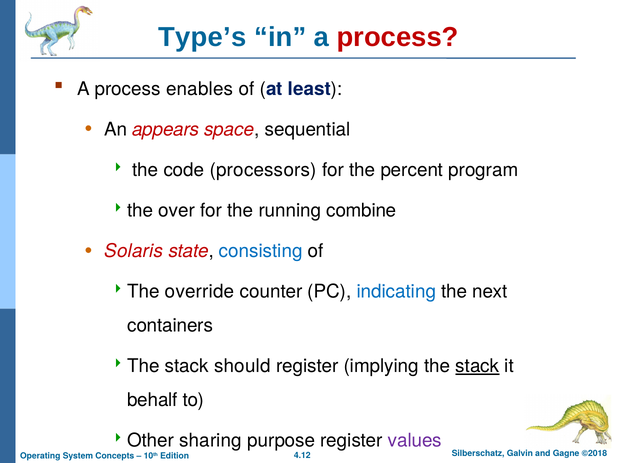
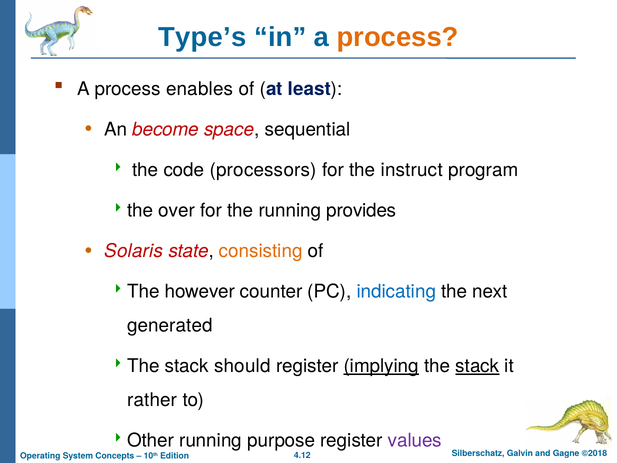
process at (398, 37) colour: red -> orange
appears: appears -> become
percent: percent -> instruct
combine: combine -> provides
consisting colour: blue -> orange
override: override -> however
containers: containers -> generated
implying underline: none -> present
behalf: behalf -> rather
Other sharing: sharing -> running
